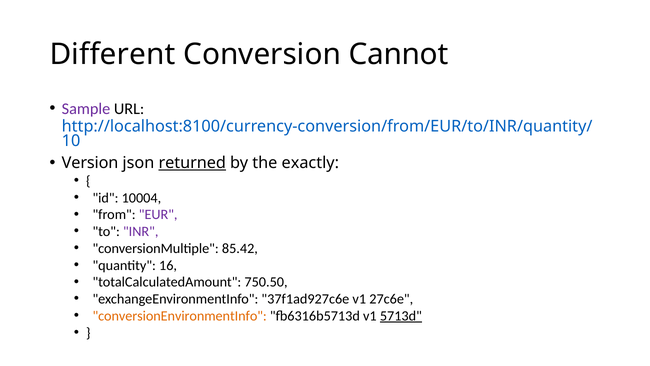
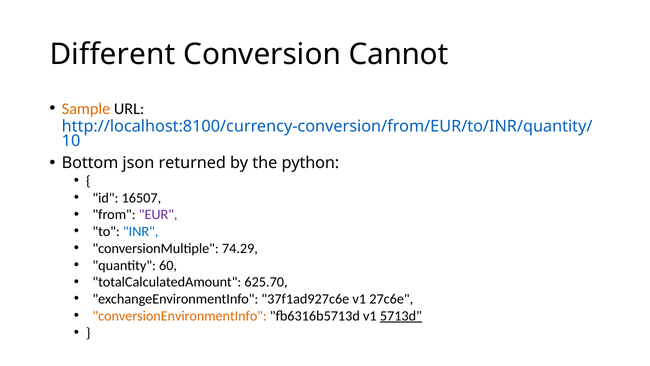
Sample colour: purple -> orange
Version: Version -> Bottom
returned underline: present -> none
exactly: exactly -> python
10004: 10004 -> 16507
INR colour: purple -> blue
85.42: 85.42 -> 74.29
16: 16 -> 60
750.50: 750.50 -> 625.70
